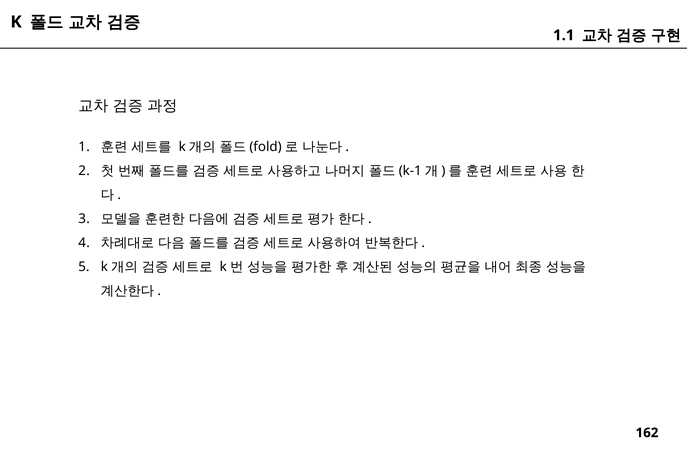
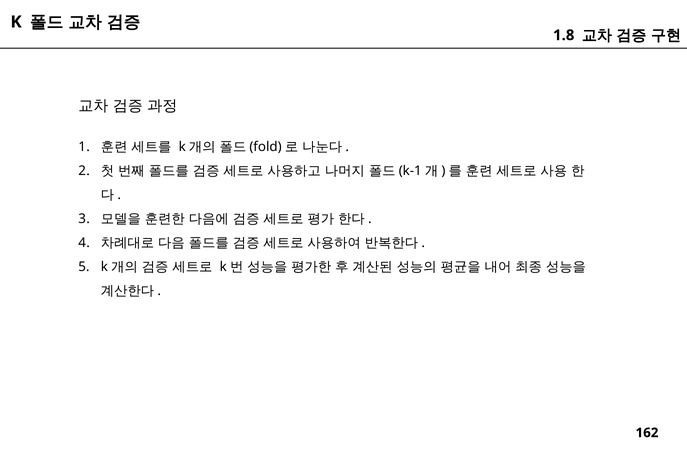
1.1: 1.1 -> 1.8
